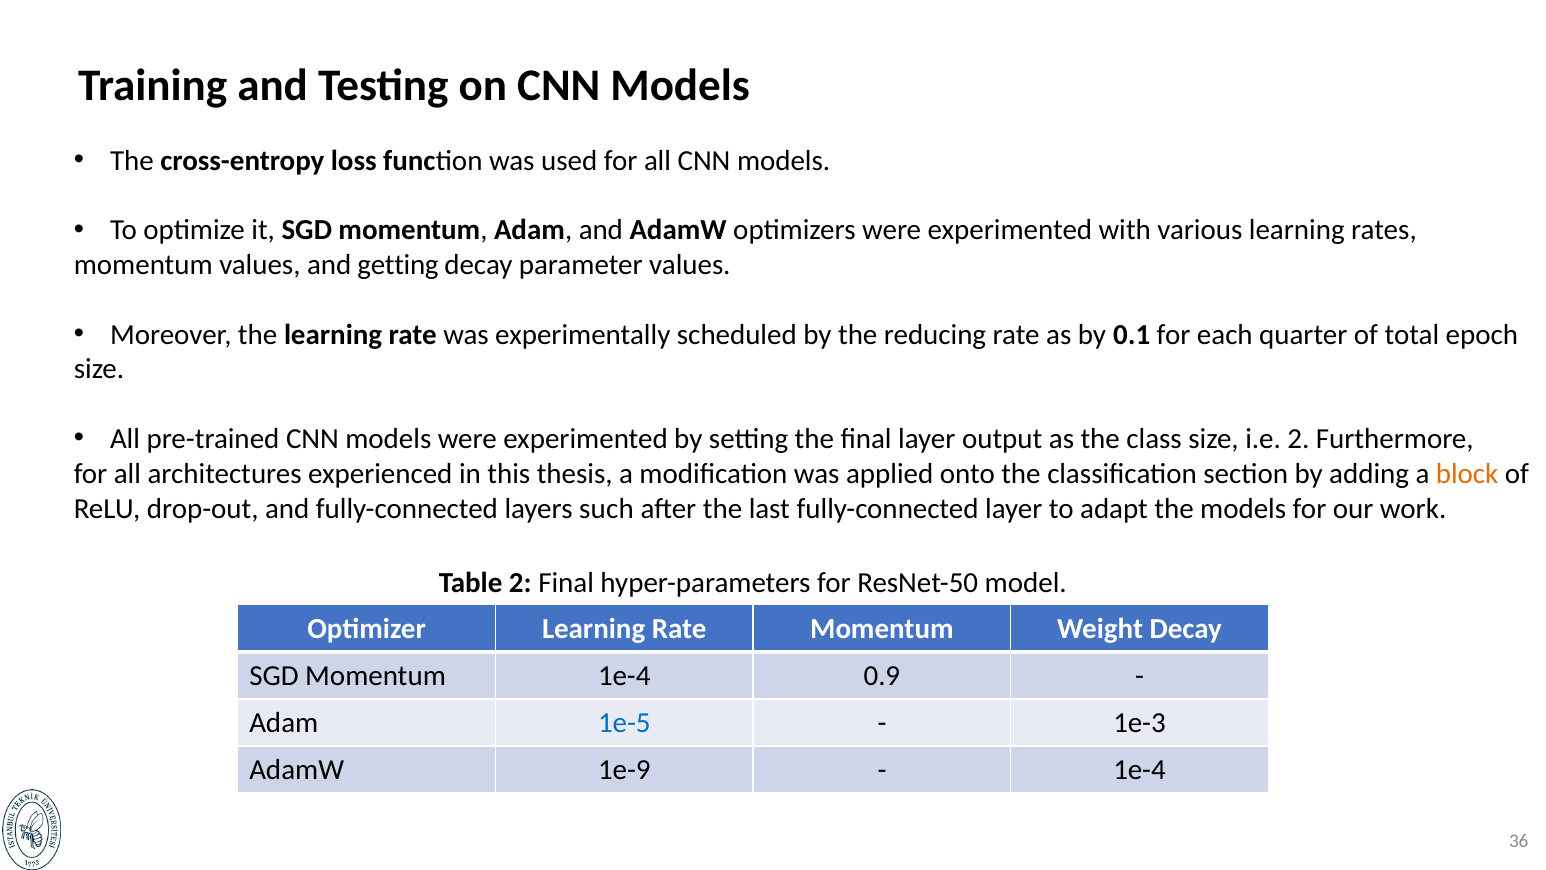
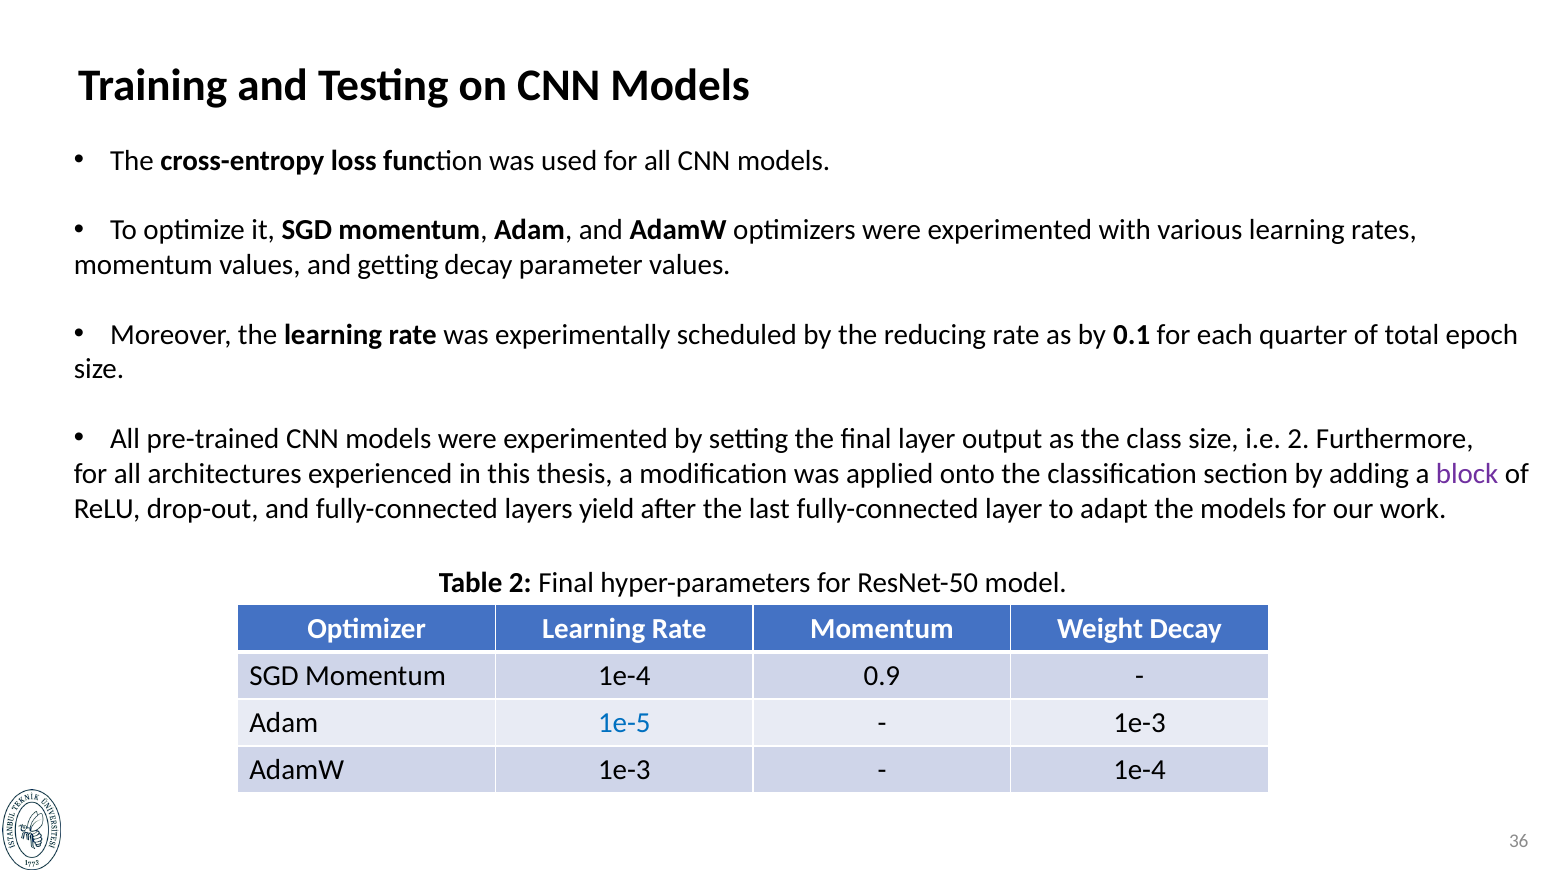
block colour: orange -> purple
such: such -> yield
AdamW 1e-9: 1e-9 -> 1e-3
